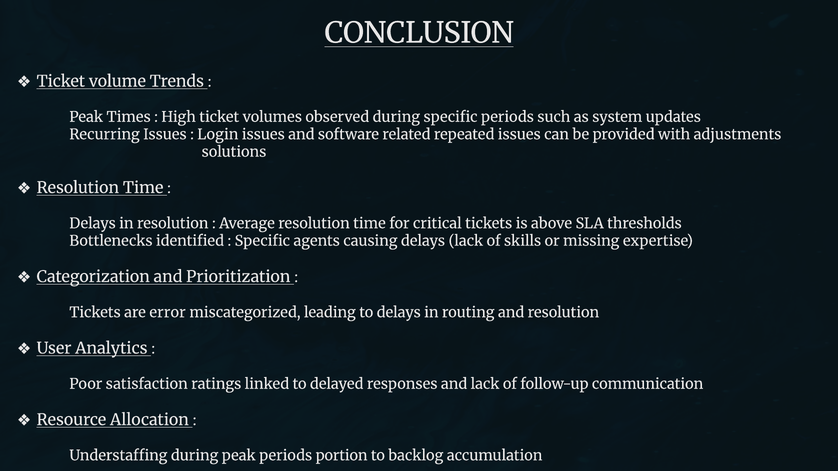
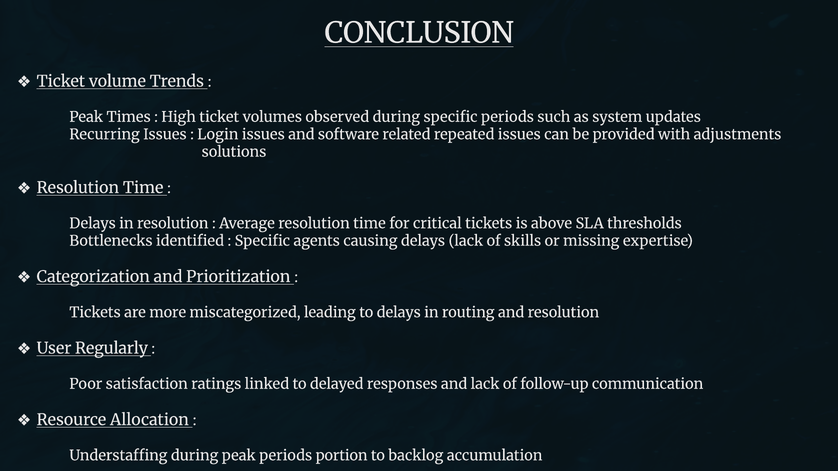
error: error -> more
Analytics: Analytics -> Regularly
